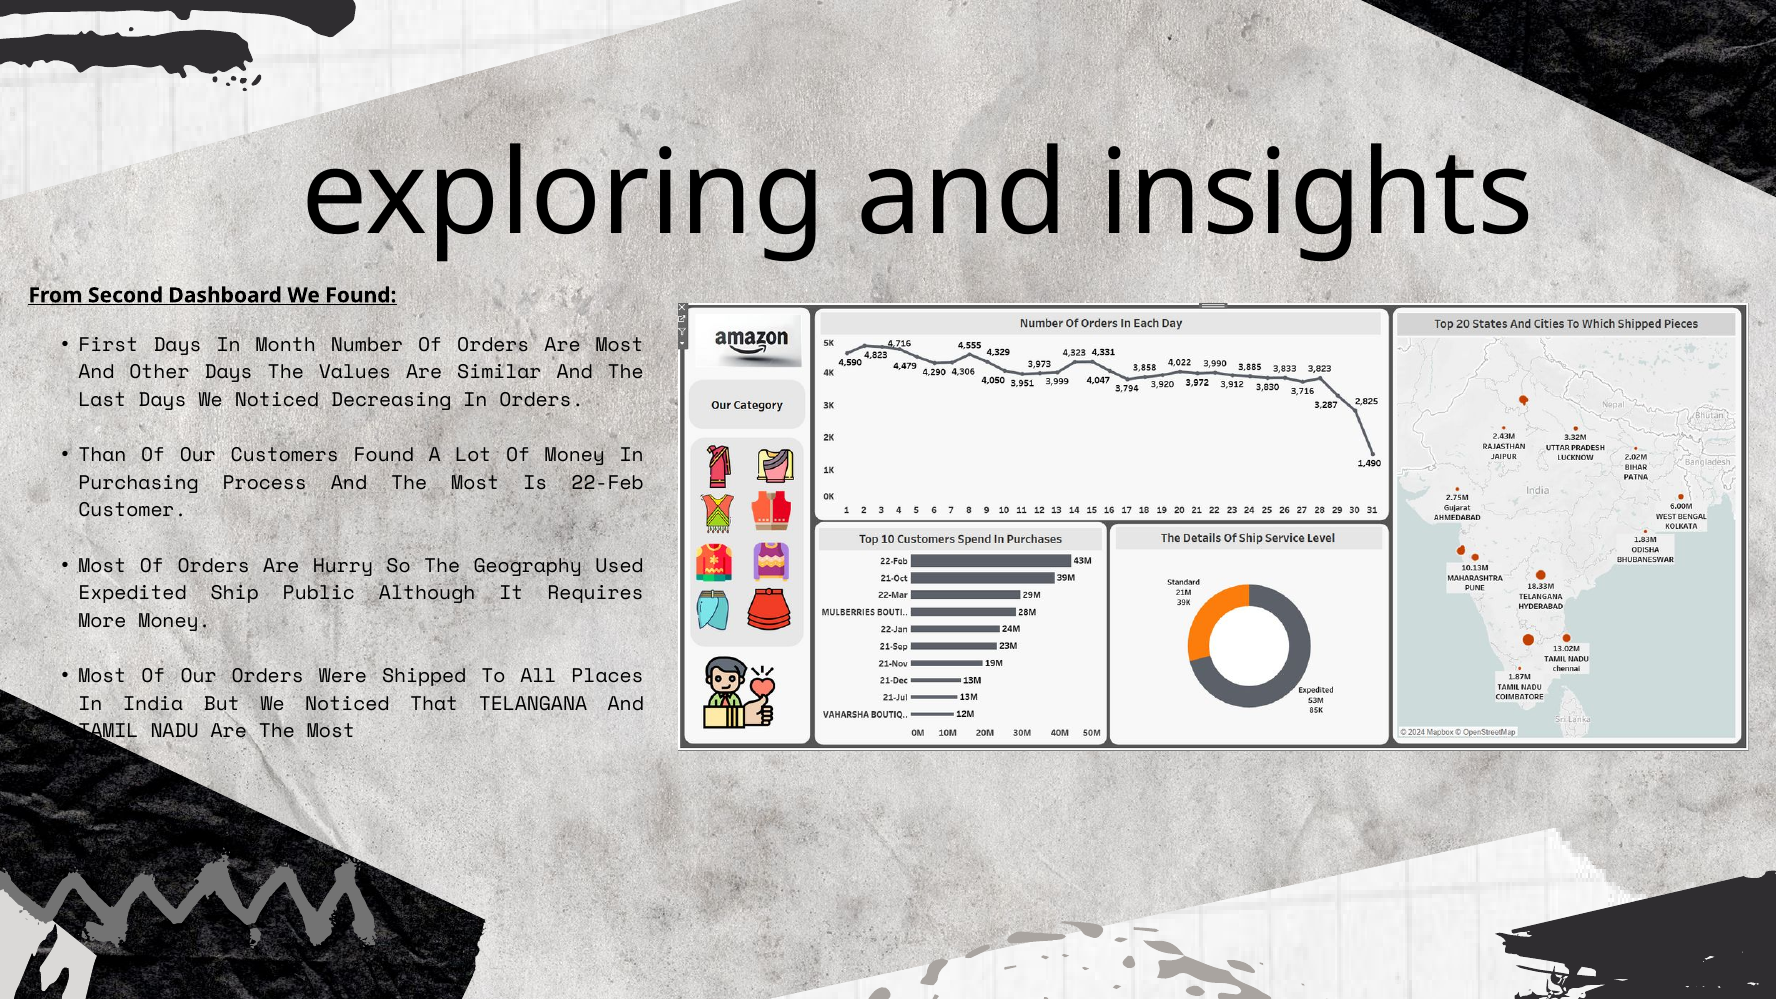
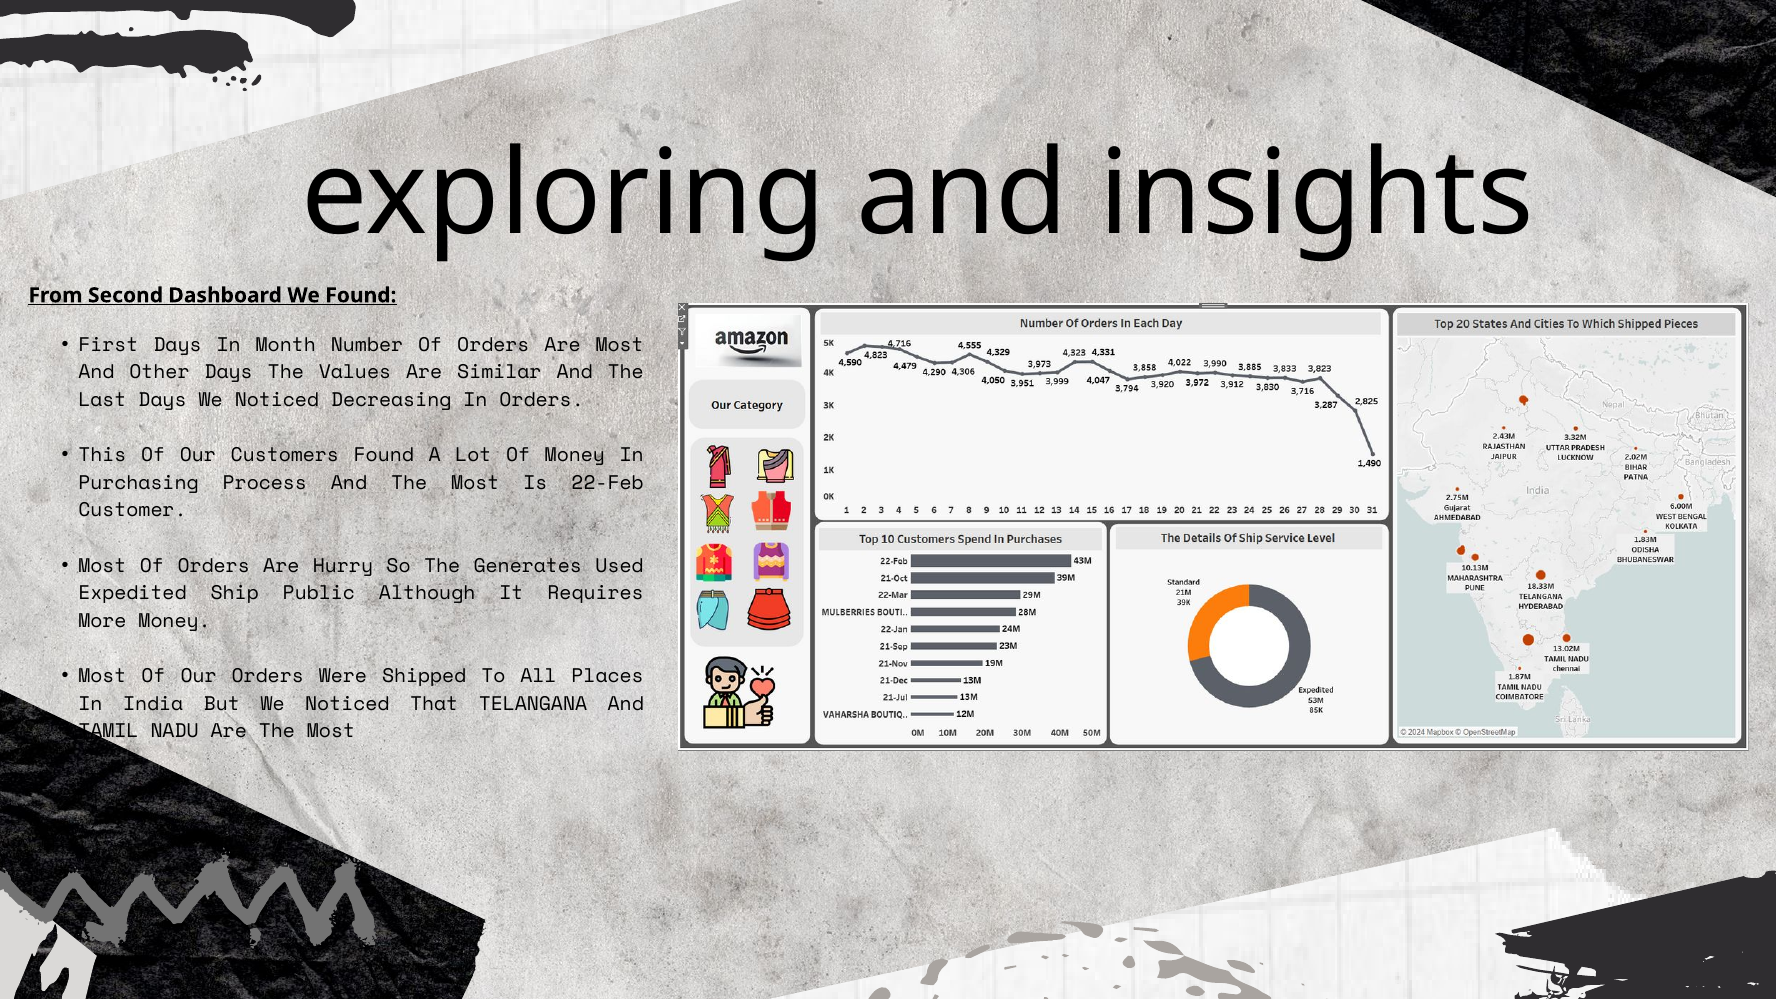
Than: Than -> This
Geography: Geography -> Generates
